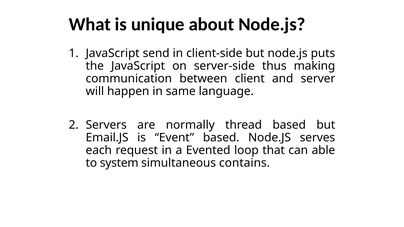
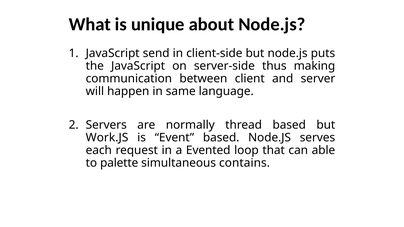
Email.JS: Email.JS -> Work.JS
system: system -> palette
